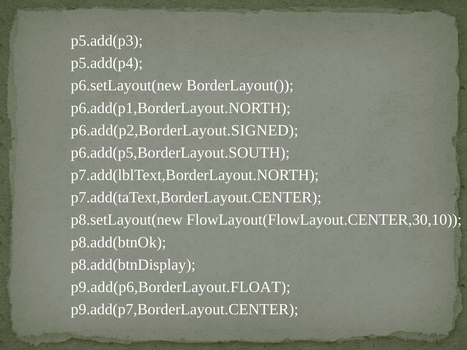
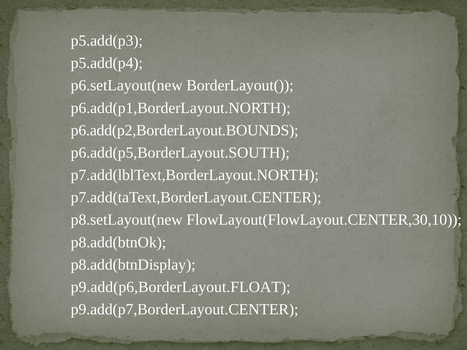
p6.add(p2,BorderLayout.SIGNED: p6.add(p2,BorderLayout.SIGNED -> p6.add(p2,BorderLayout.BOUNDS
